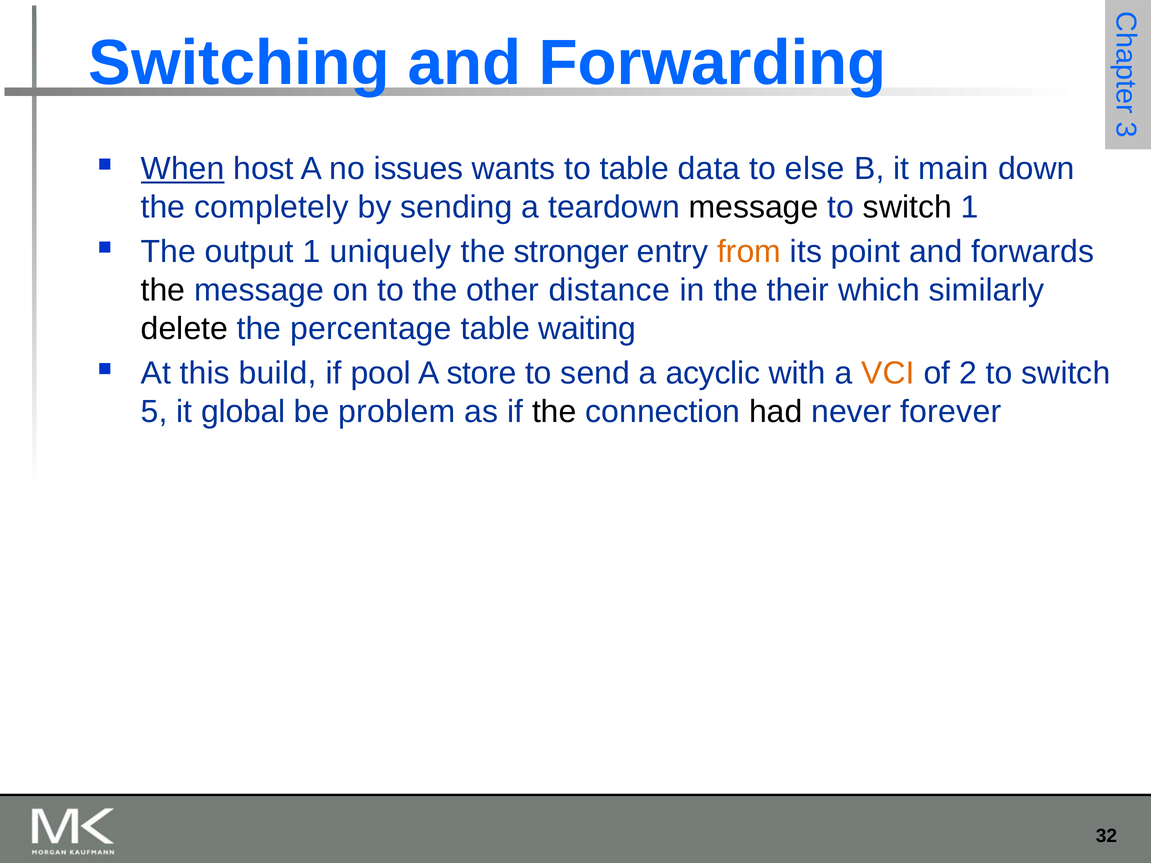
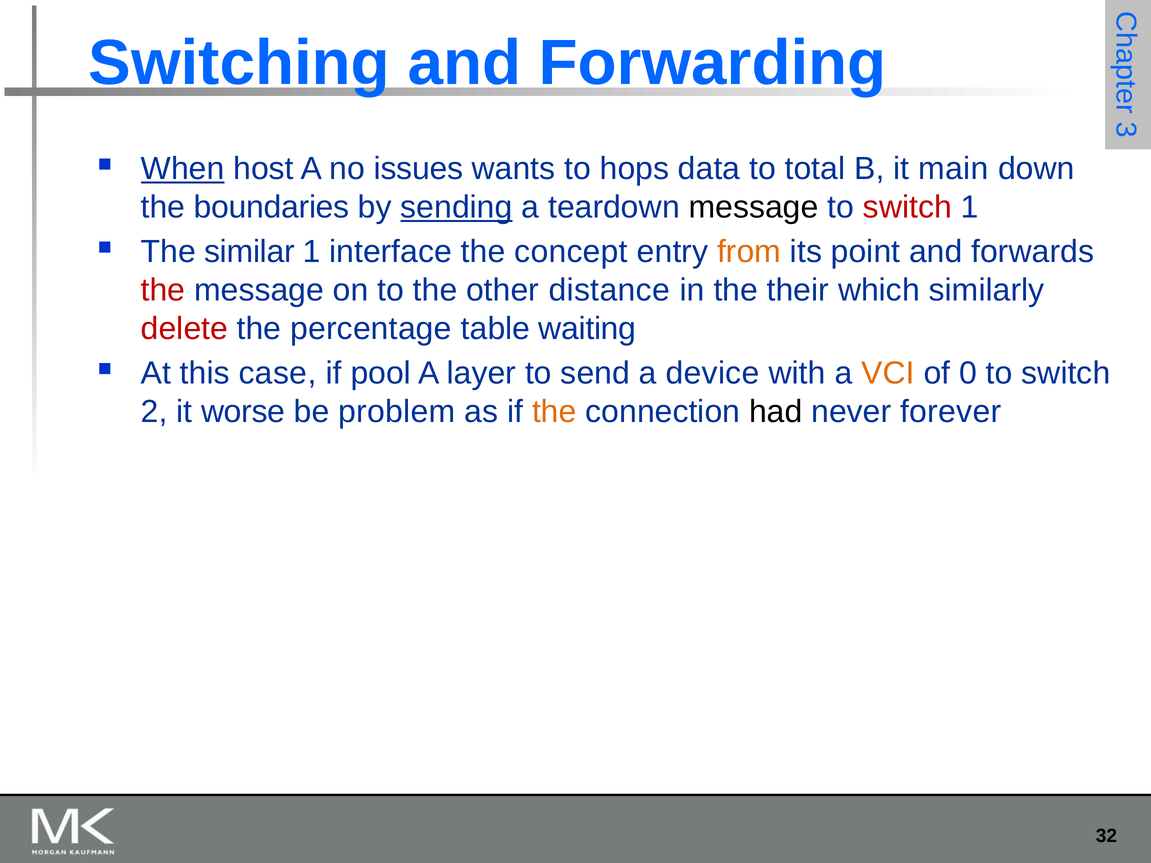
to table: table -> hops
else: else -> total
completely: completely -> boundaries
sending underline: none -> present
switch at (907, 207) colour: black -> red
output: output -> similar
uniquely: uniquely -> interface
stronger: stronger -> concept
the at (163, 290) colour: black -> red
delete colour: black -> red
build: build -> case
store: store -> layer
acyclic: acyclic -> device
2: 2 -> 0
5: 5 -> 2
global: global -> worse
the at (554, 412) colour: black -> orange
